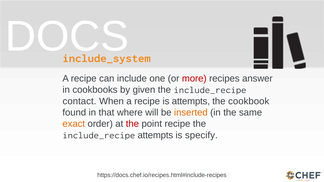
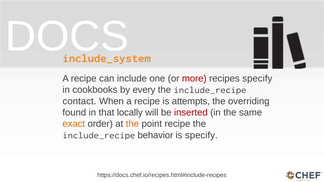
recipes answer: answer -> specify
given: given -> every
cookbook: cookbook -> overriding
where: where -> locally
inserted colour: orange -> red
the at (132, 124) colour: red -> orange
include_recipe attempts: attempts -> behavior
